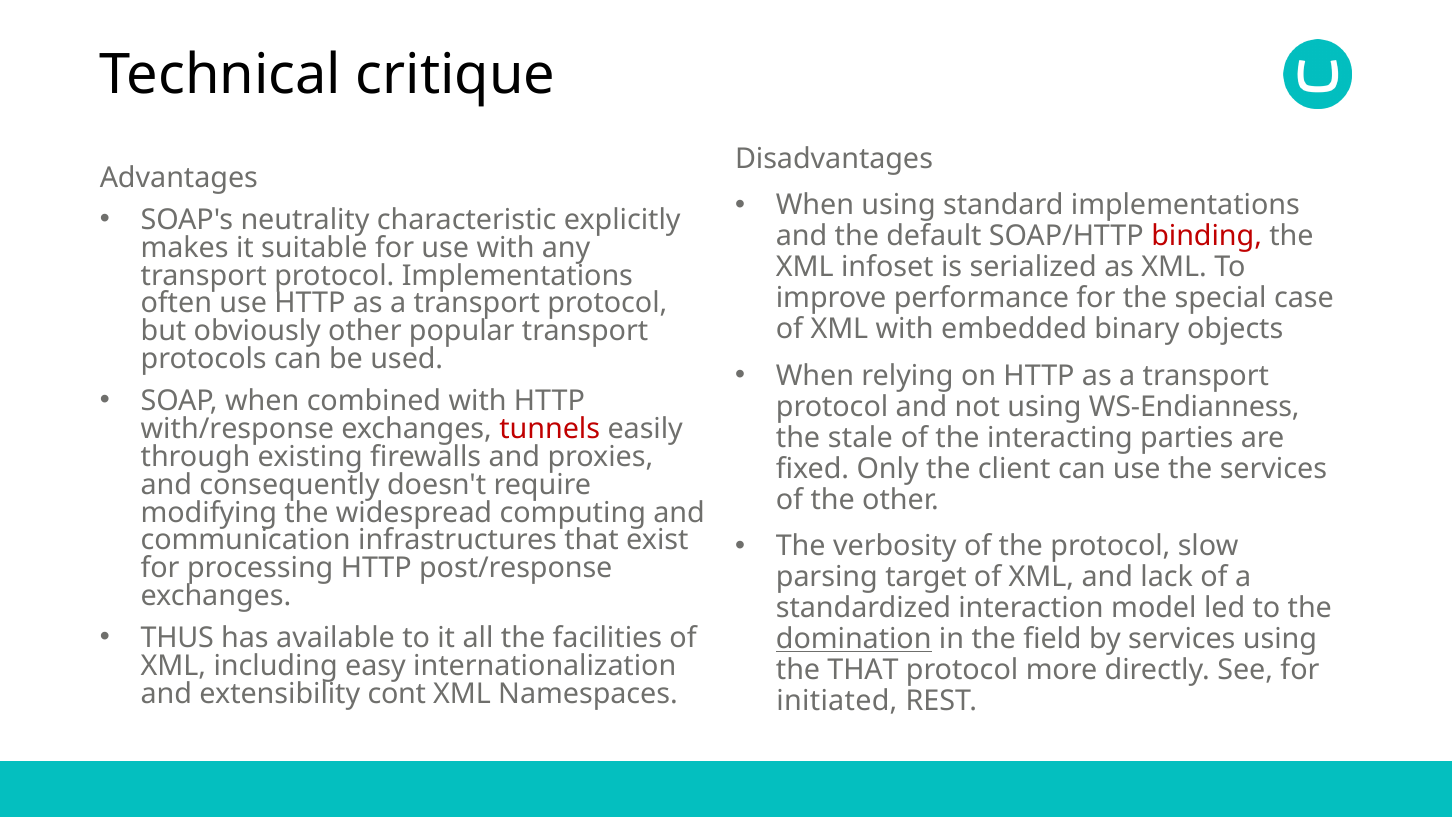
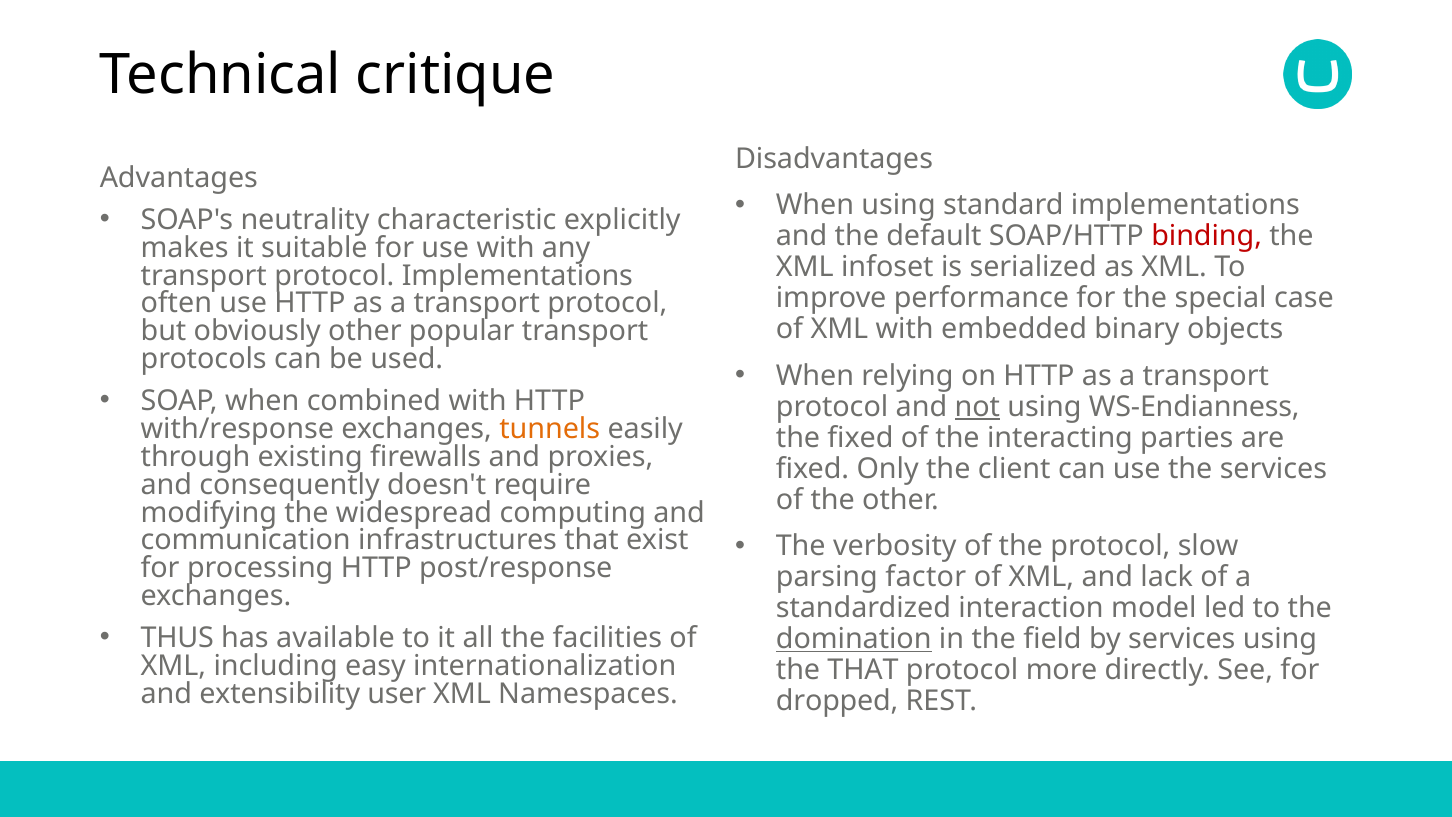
not underline: none -> present
tunnels colour: red -> orange
the stale: stale -> fixed
target: target -> factor
cont: cont -> user
initiated: initiated -> dropped
